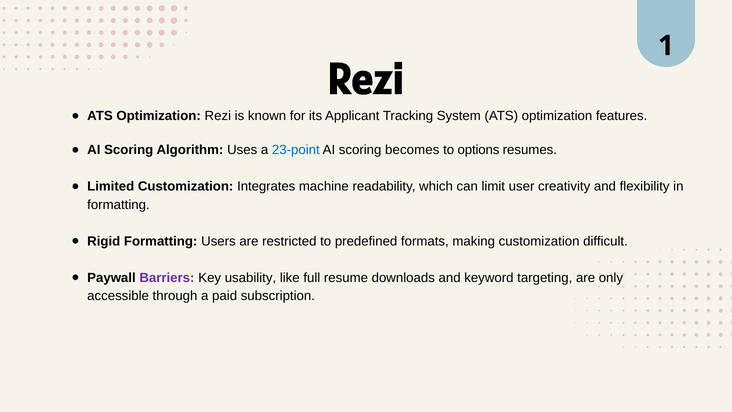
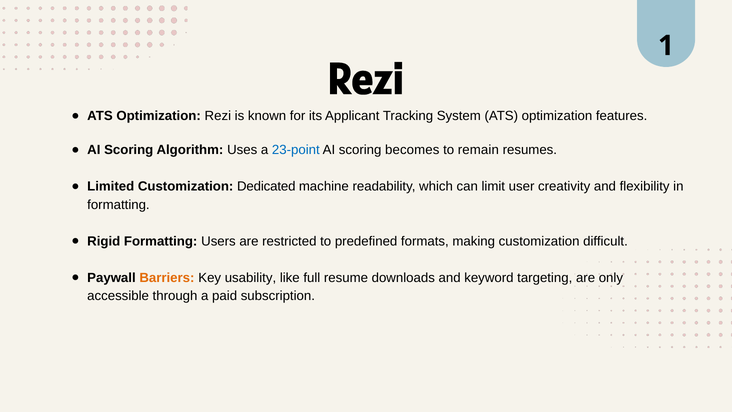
options: options -> remain
Integrates: Integrates -> Dedicated
Barriers colour: purple -> orange
